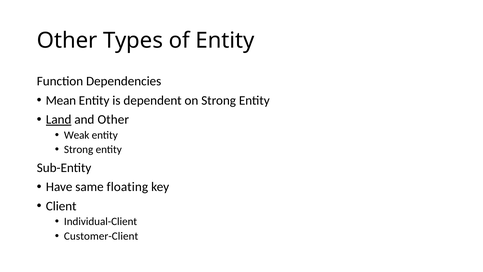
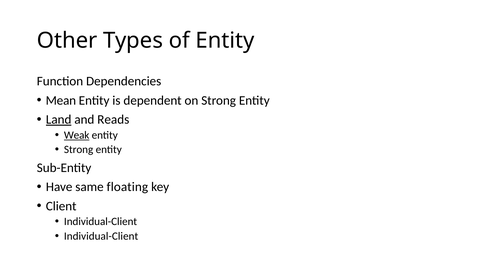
and Other: Other -> Reads
Weak underline: none -> present
Customer-Client at (101, 236): Customer-Client -> Individual-Client
